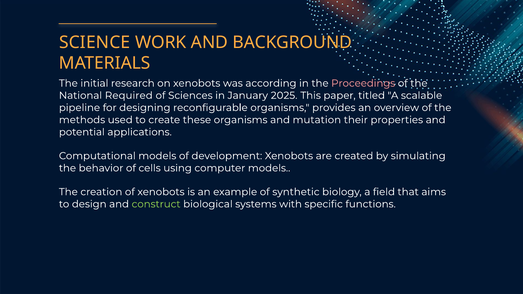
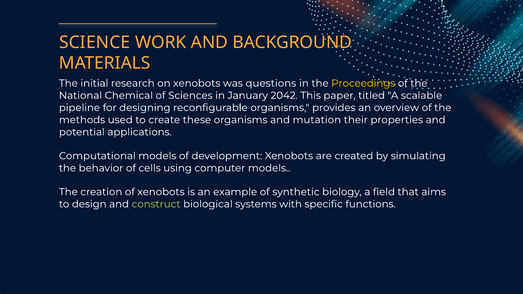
according: according -> questions
Proceedings colour: pink -> yellow
Required: Required -> Chemical
2025: 2025 -> 2042
